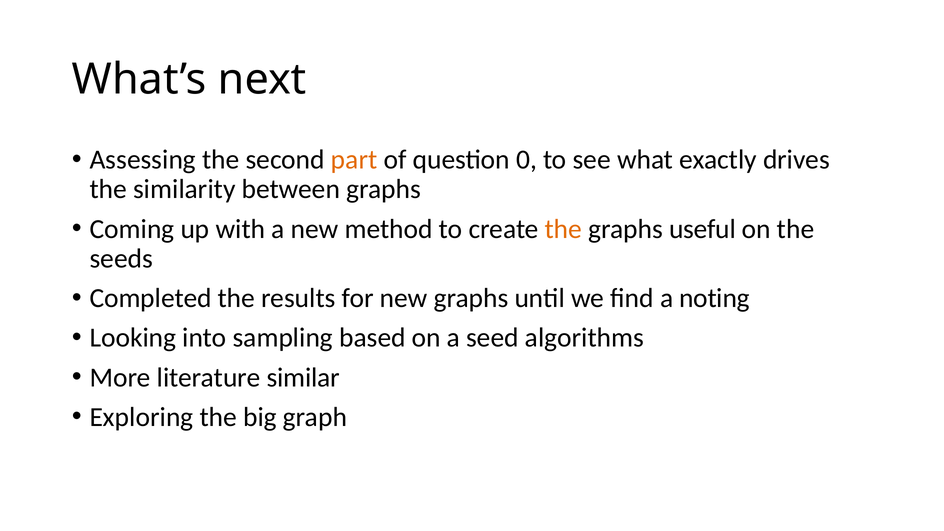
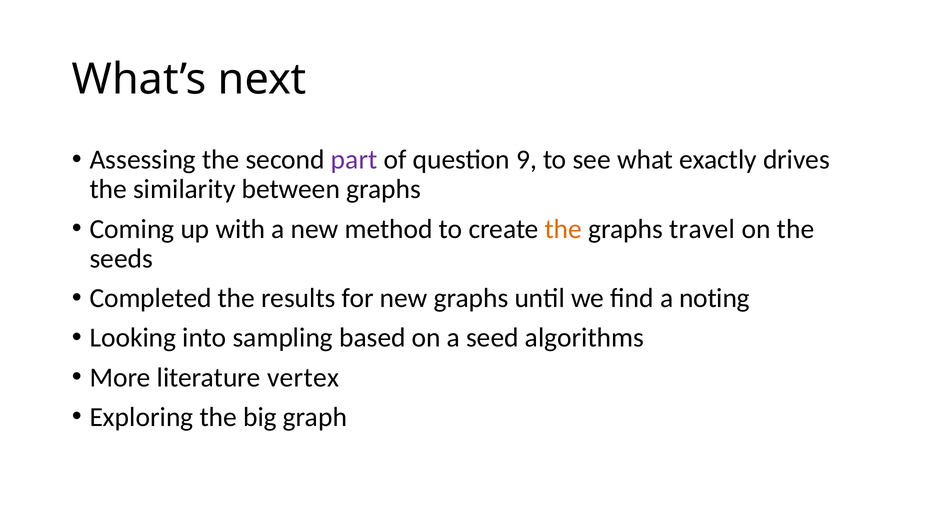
part colour: orange -> purple
0: 0 -> 9
useful: useful -> travel
similar: similar -> vertex
